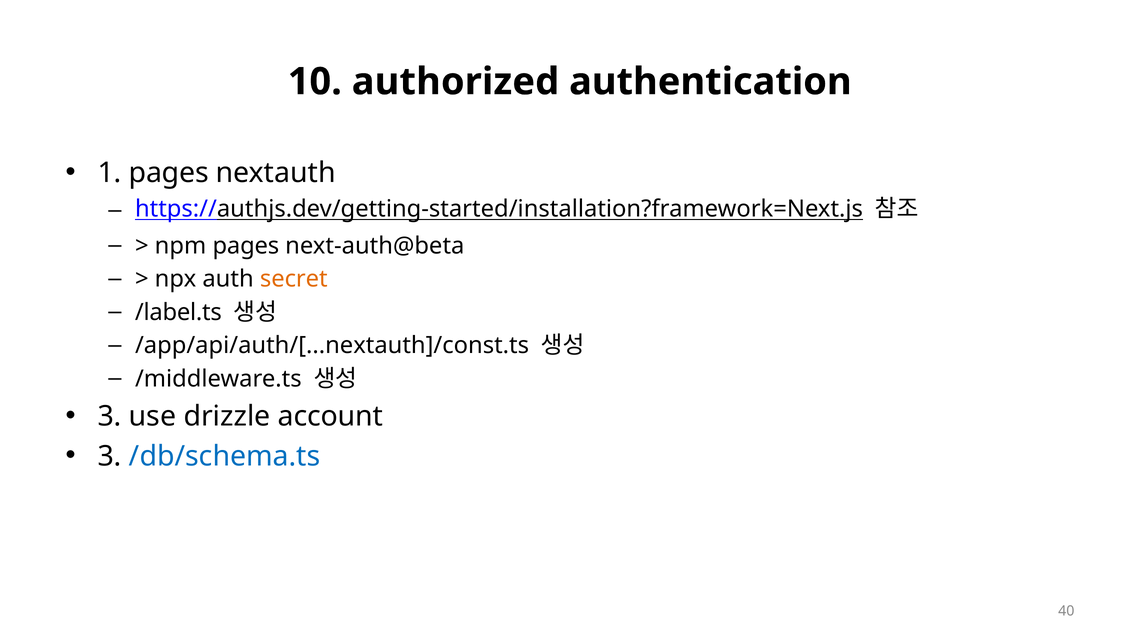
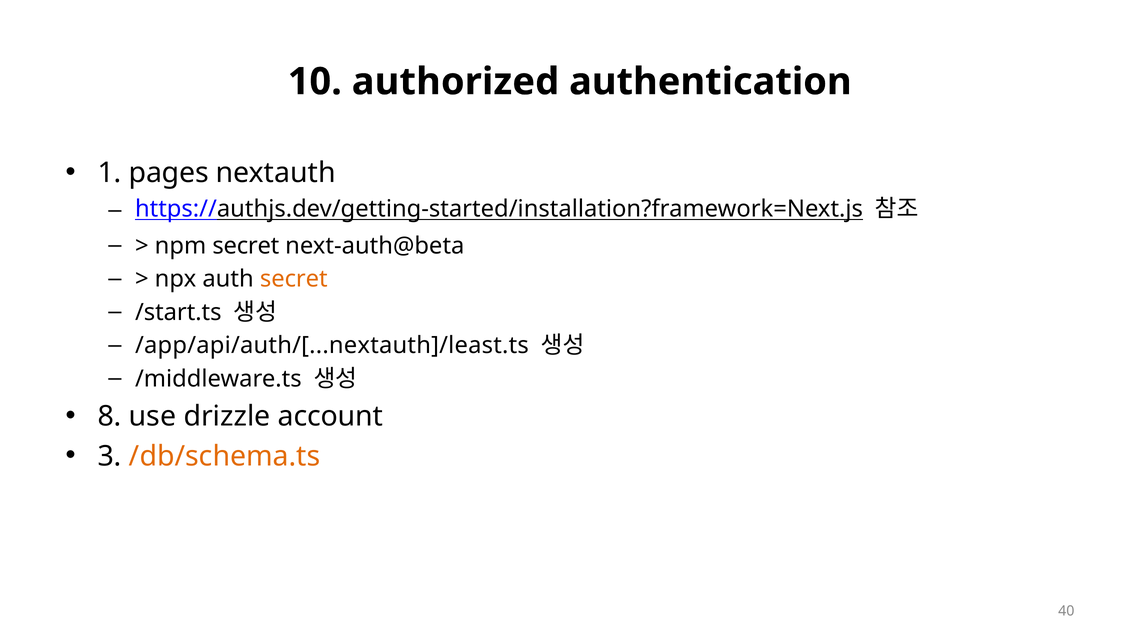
npm pages: pages -> secret
/label.ts: /label.ts -> /start.ts
/app/api/auth/[...nextauth]/const.ts: /app/api/auth/[...nextauth]/const.ts -> /app/api/auth/[...nextauth]/least.ts
3 at (110, 416): 3 -> 8
/db/schema.ts colour: blue -> orange
